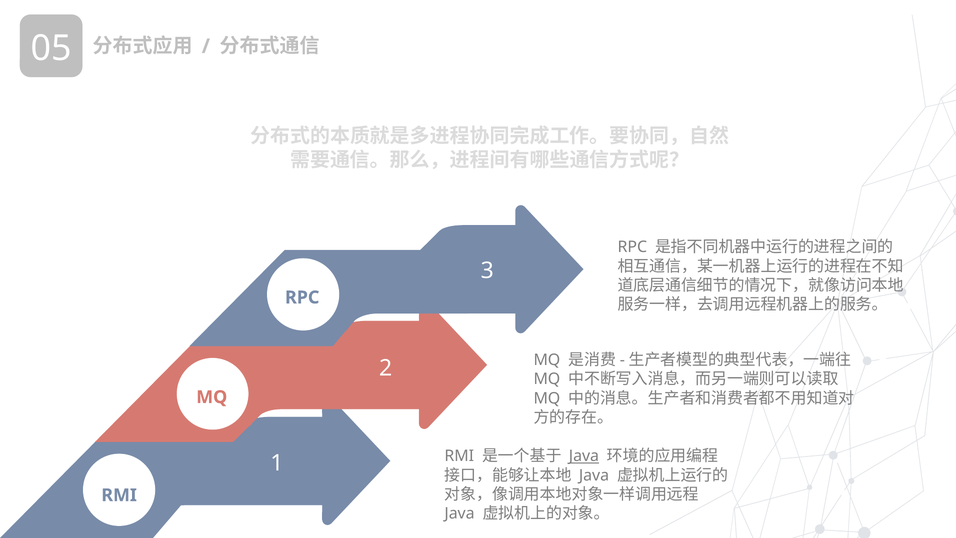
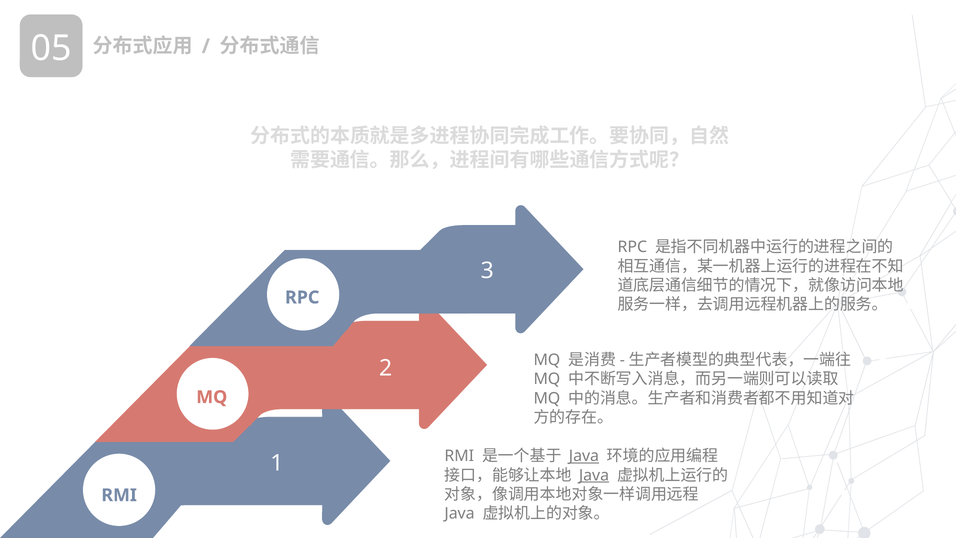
Java at (594, 475) underline: none -> present
